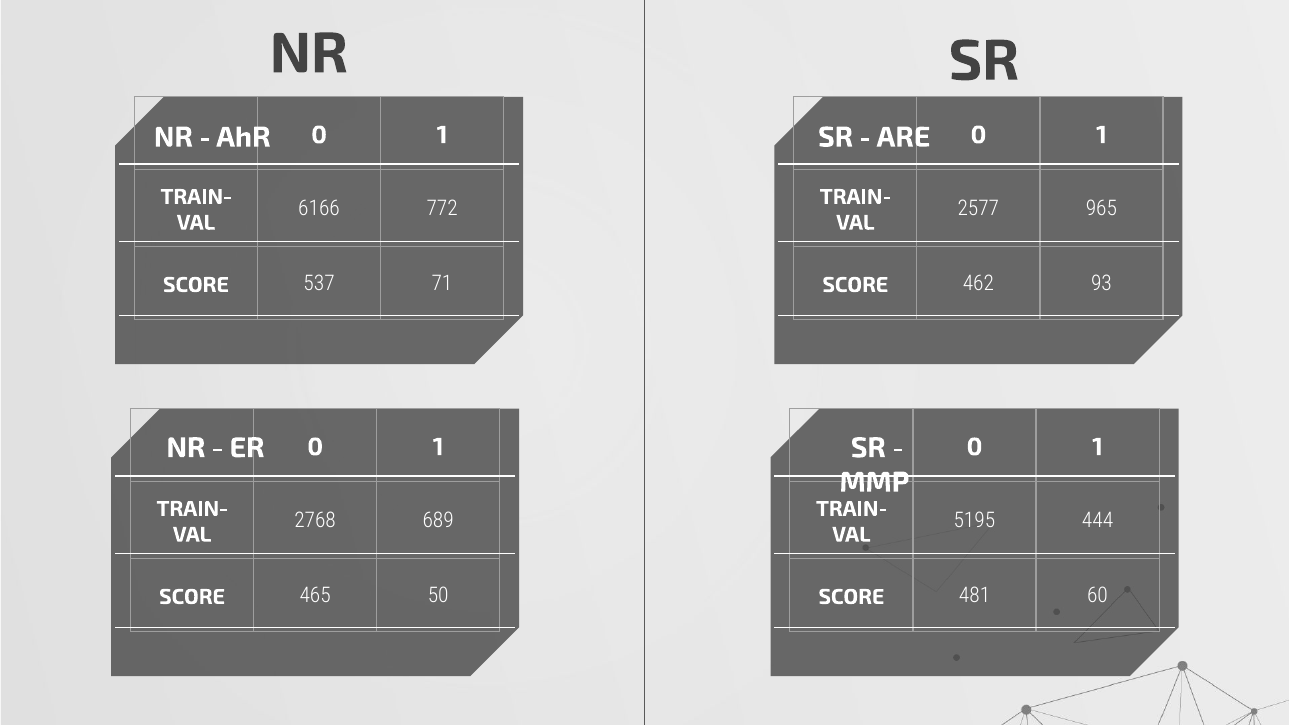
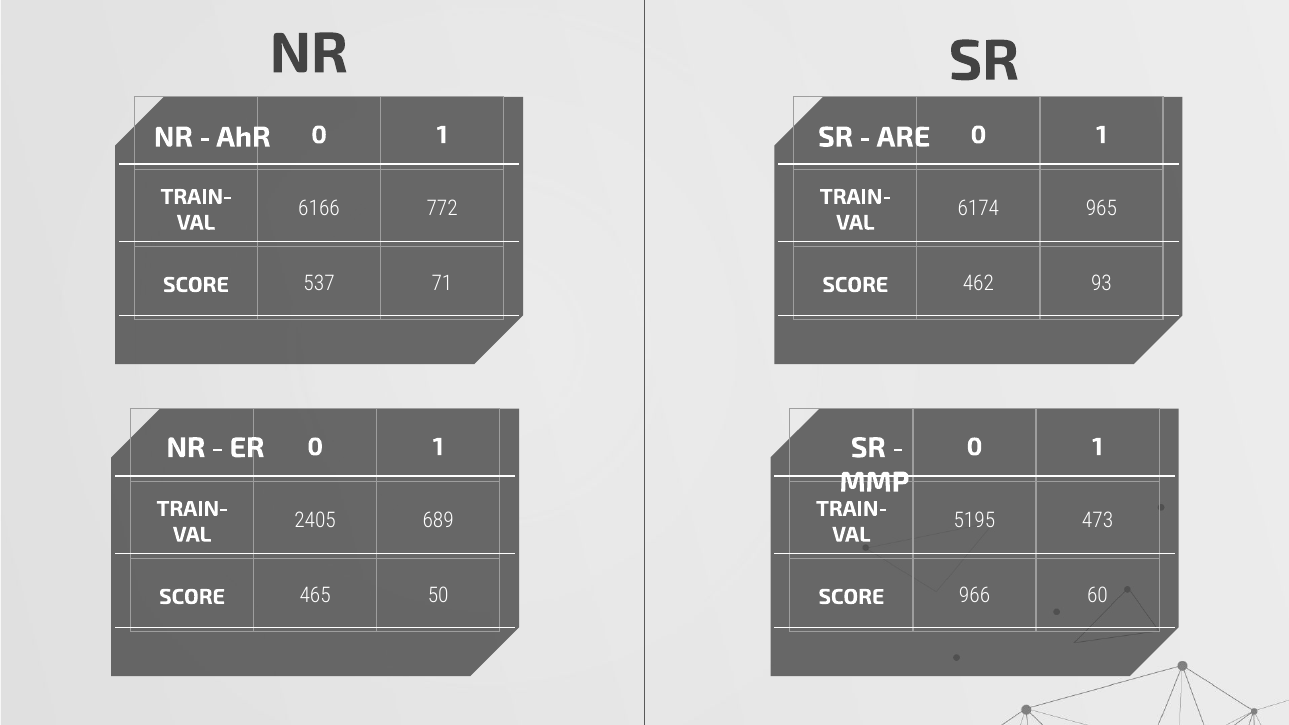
2577: 2577 -> 6174
2768: 2768 -> 2405
444: 444 -> 473
481: 481 -> 966
